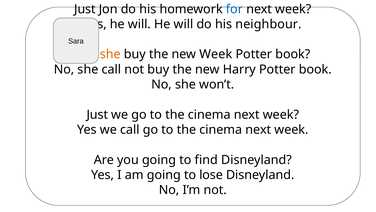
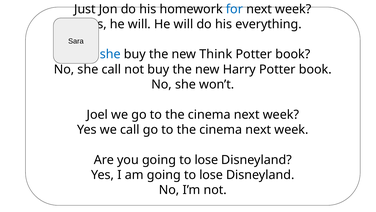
neighbour: neighbour -> everything
she at (110, 54) colour: orange -> blue
new Week: Week -> Think
Just at (97, 114): Just -> Joel
you going to find: find -> lose
